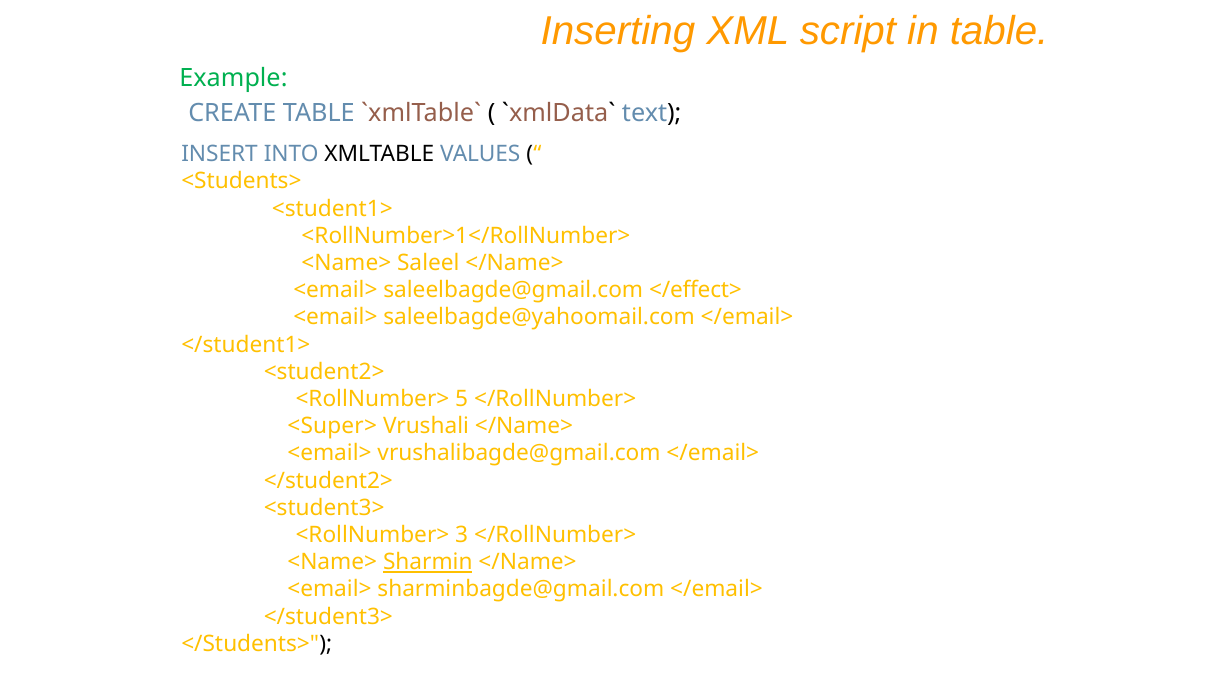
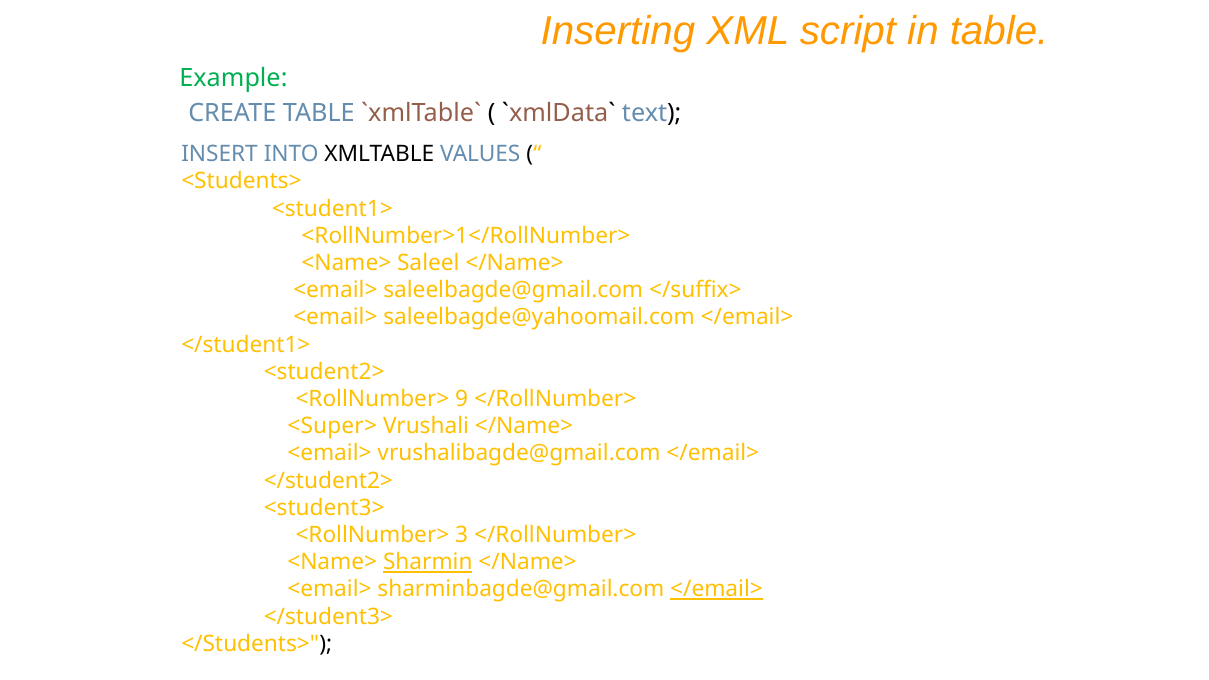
</effect>: </effect> -> </suffix>
5: 5 -> 9
</email> at (717, 589) underline: none -> present
